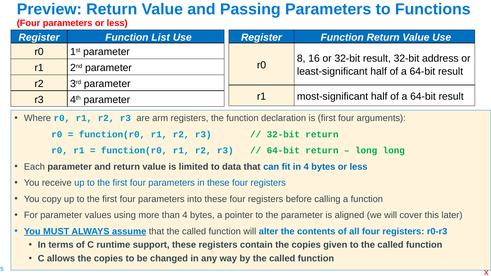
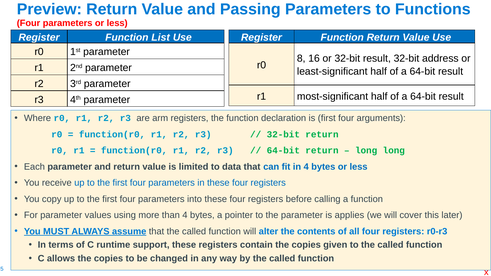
aligned: aligned -> applies
